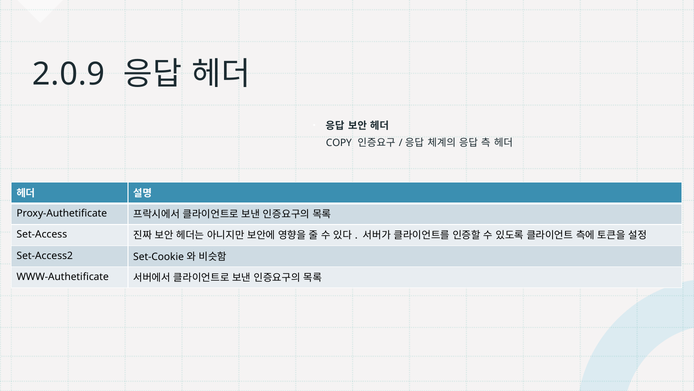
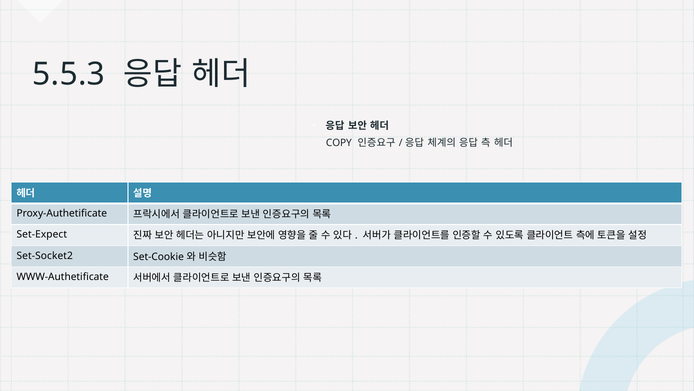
2.0.9: 2.0.9 -> 5.5.3
Set-Access: Set-Access -> Set-Expect
Set-Access2: Set-Access2 -> Set-Socket2
